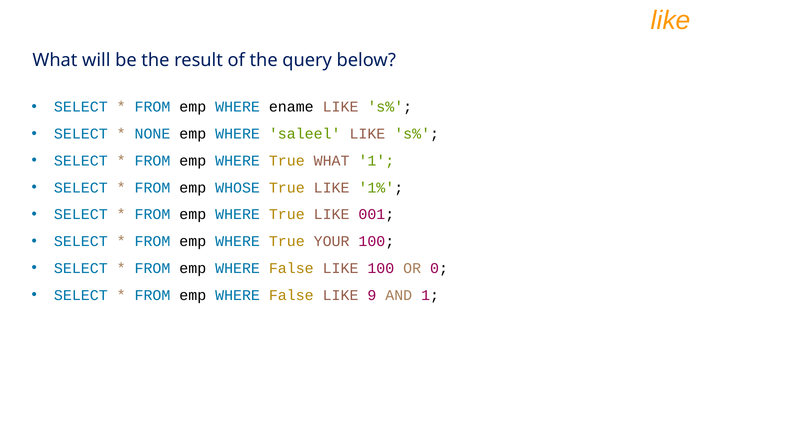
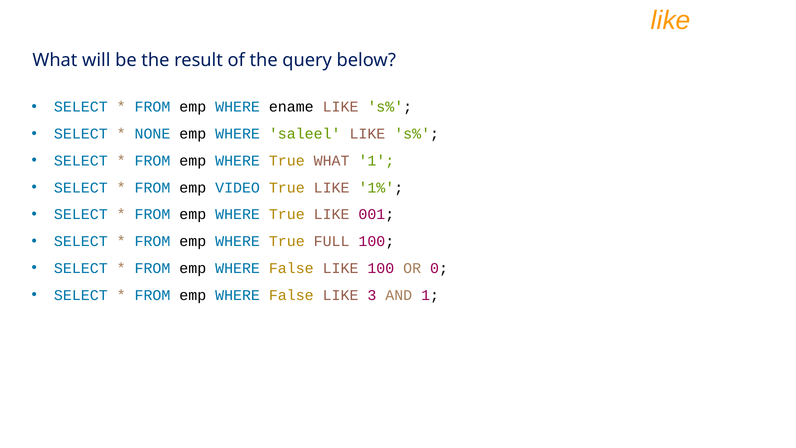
WHOSE: WHOSE -> VIDEO
YOUR: YOUR -> FULL
9: 9 -> 3
